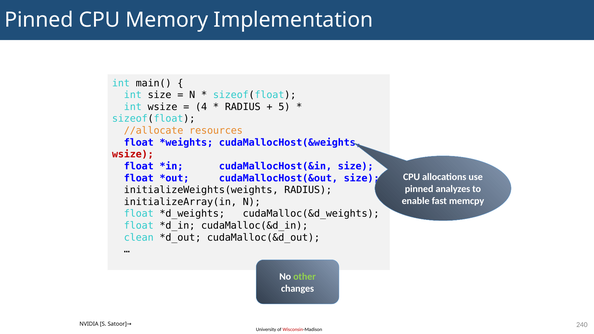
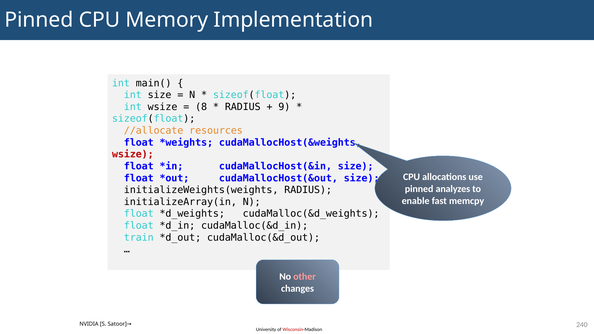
4: 4 -> 8
5: 5 -> 9
clean: clean -> train
other colour: light green -> pink
